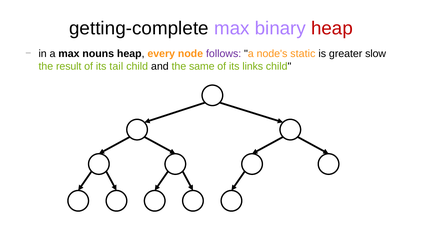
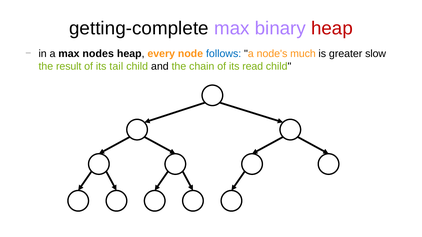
nouns: nouns -> nodes
follows colour: purple -> blue
static: static -> much
same: same -> chain
links: links -> read
